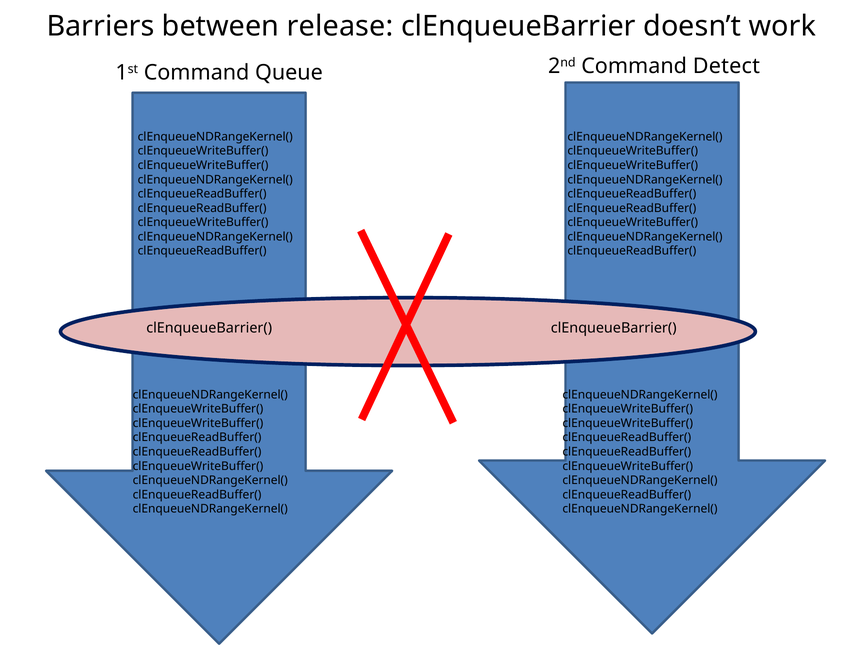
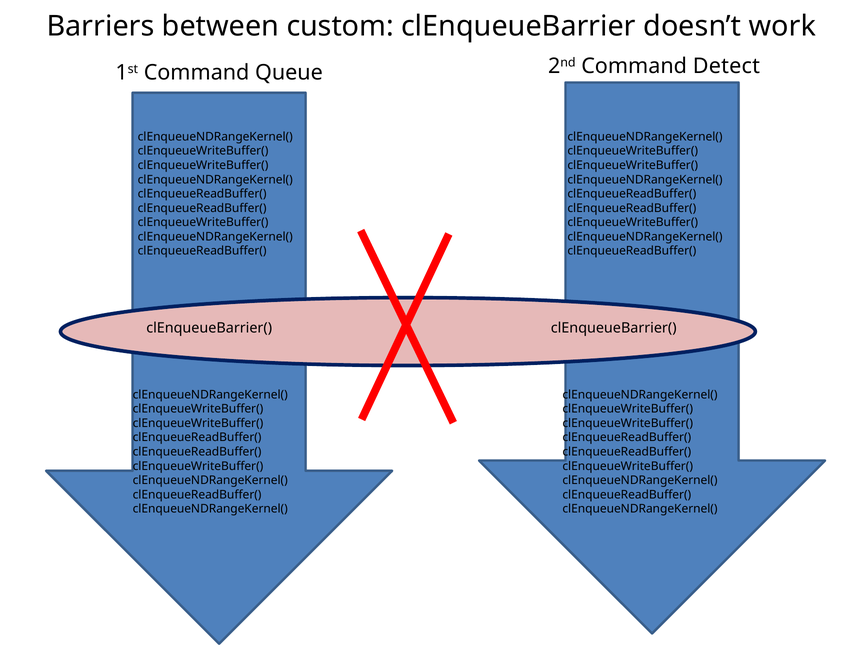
release: release -> custom
